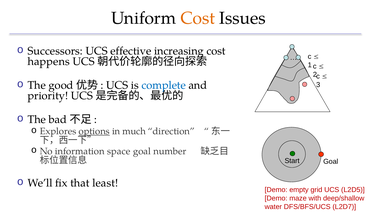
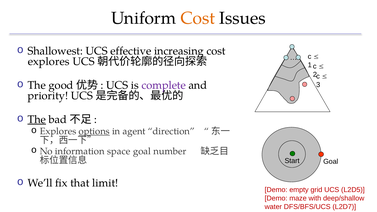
Successors: Successors -> Shallowest
happens at (49, 62): happens -> explores
complete colour: blue -> purple
The at (37, 120) underline: none -> present
much: much -> agent
least: least -> limit
